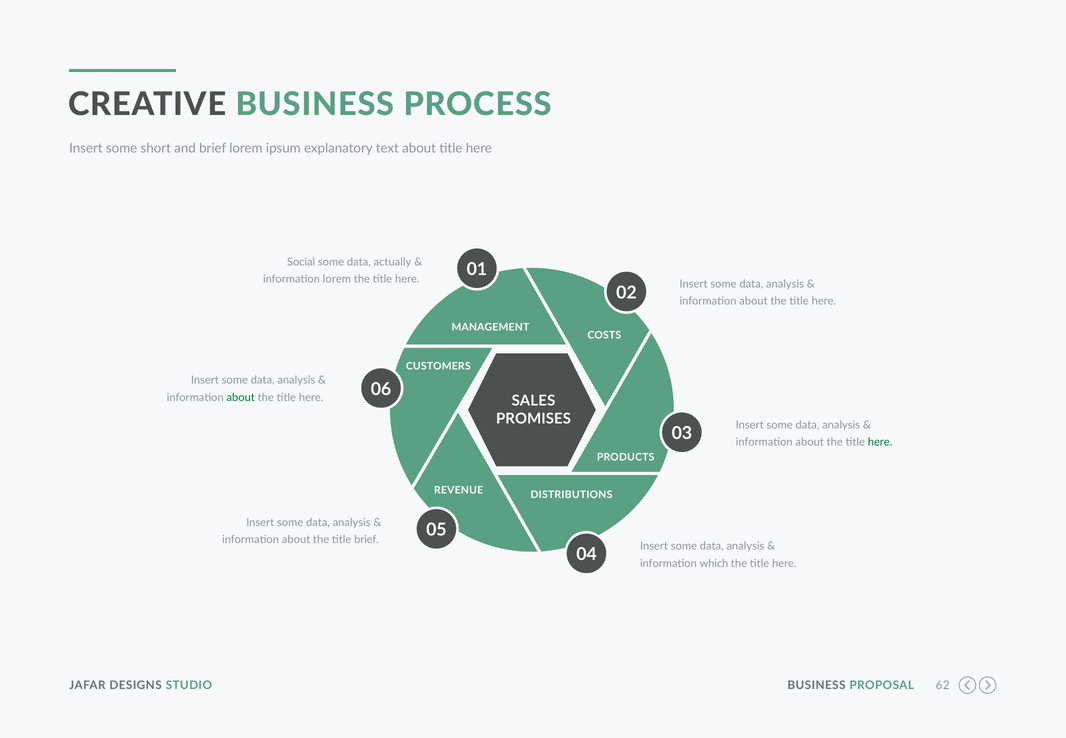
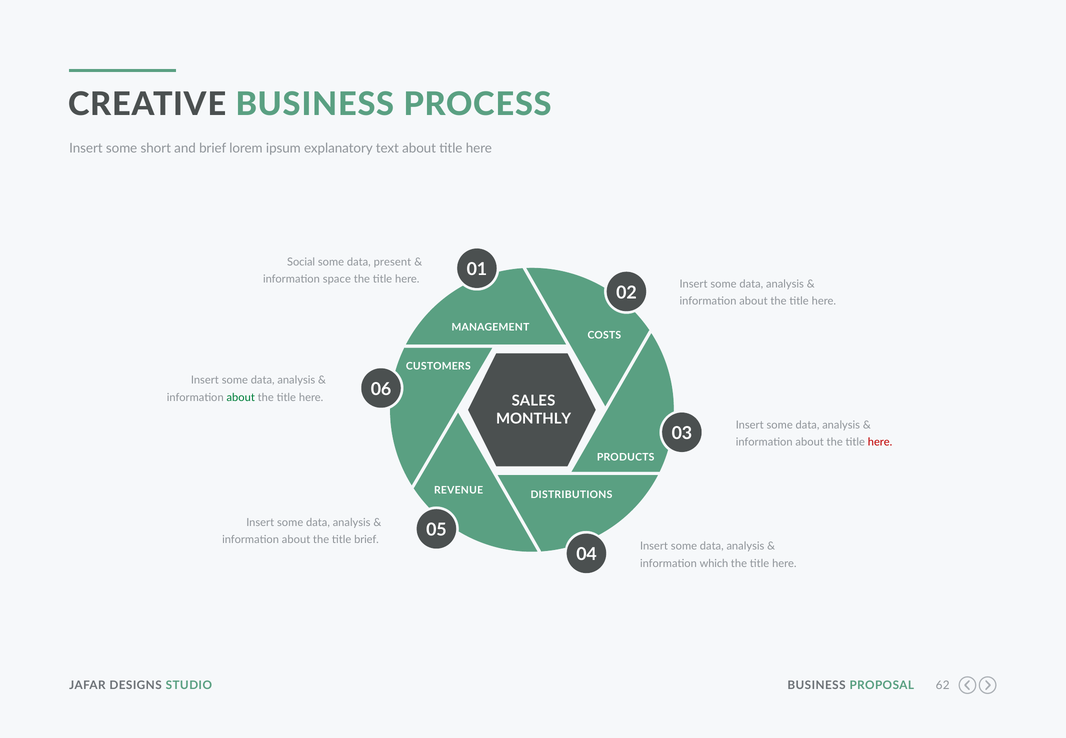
actually: actually -> present
information lorem: lorem -> space
PROMISES: PROMISES -> MONTHLY
here at (880, 442) colour: green -> red
